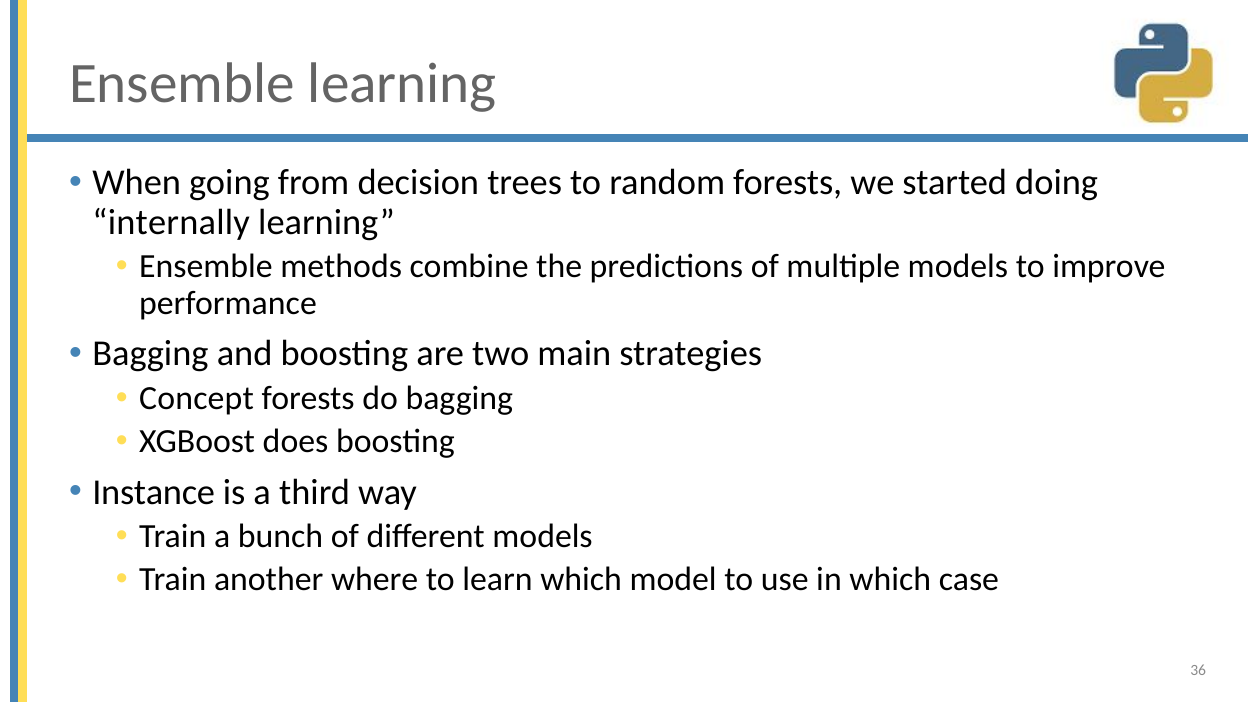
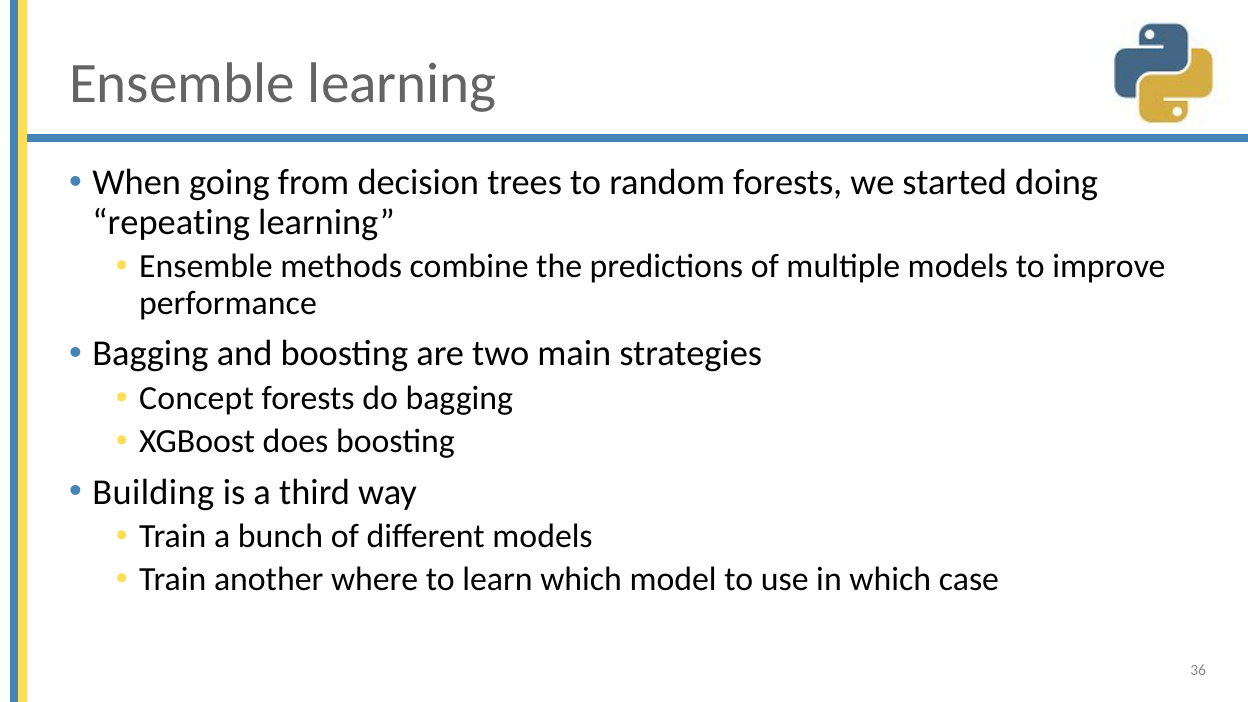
internally: internally -> repeating
Instance: Instance -> Building
